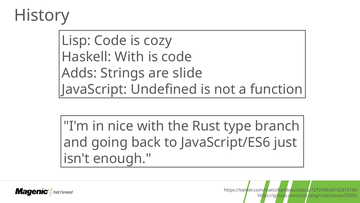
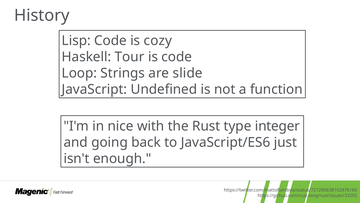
Haskell With: With -> Tour
Adds: Adds -> Loop
branch: branch -> integer
